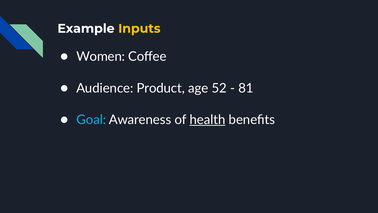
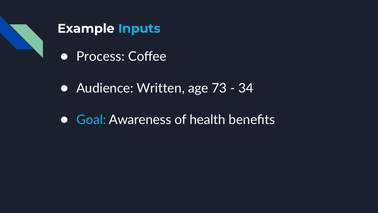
Inputs colour: yellow -> light blue
Women: Women -> Process
Product: Product -> Written
52: 52 -> 73
81: 81 -> 34
health underline: present -> none
